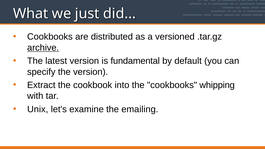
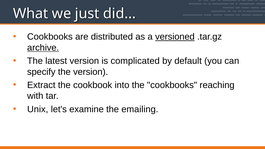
versioned underline: none -> present
fundamental: fundamental -> complicated
whipping: whipping -> reaching
